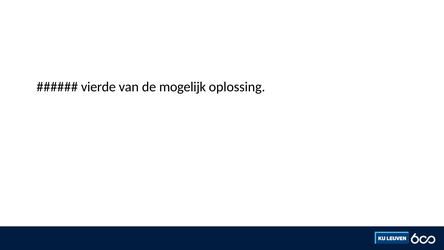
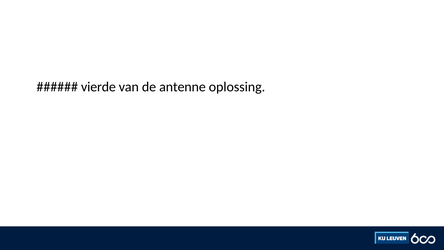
mogelijk: mogelijk -> antenne
